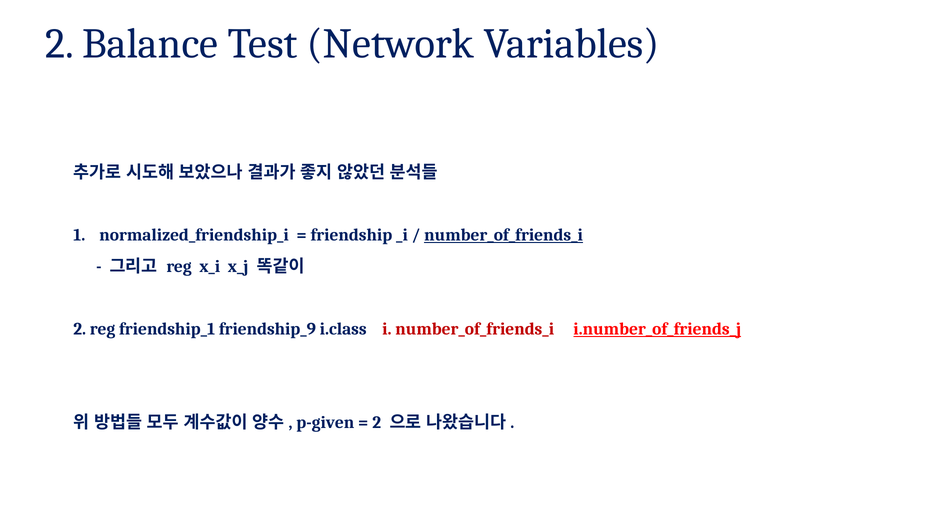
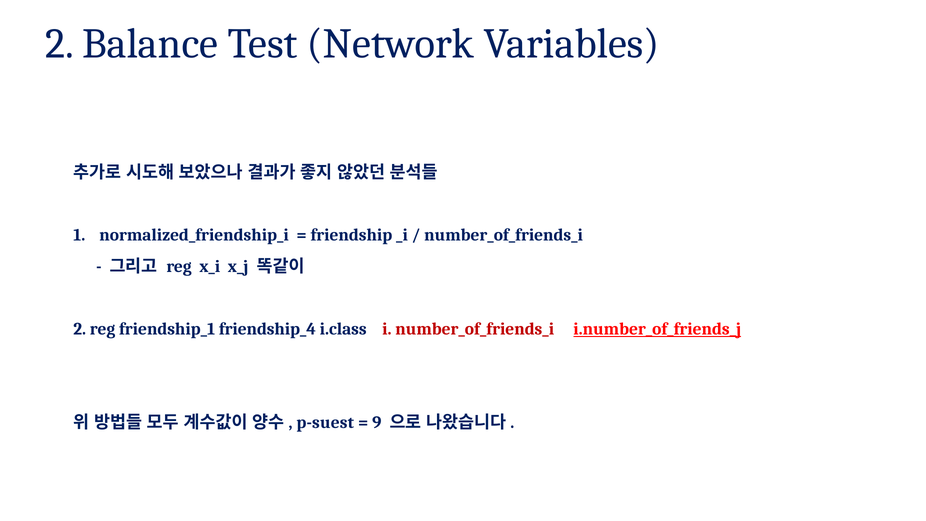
number_of_friends_i at (504, 235) underline: present -> none
friendship_9: friendship_9 -> friendship_4
p-given: p-given -> p-suest
2 at (377, 423): 2 -> 9
